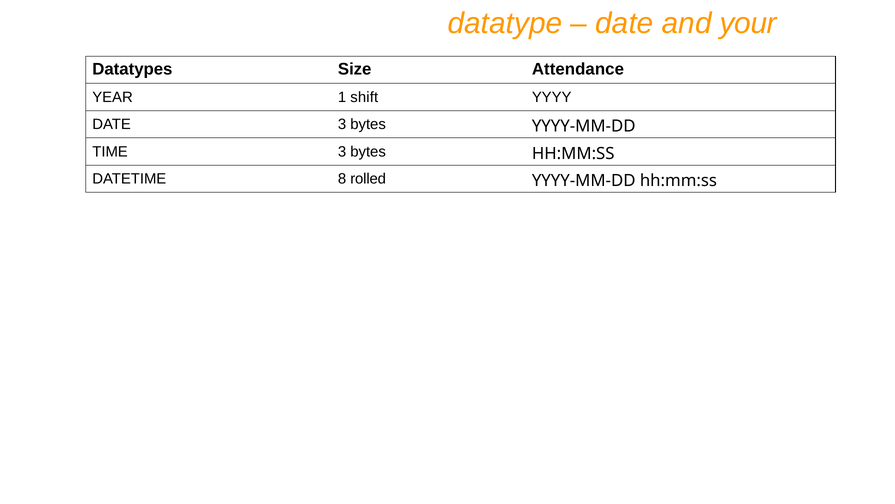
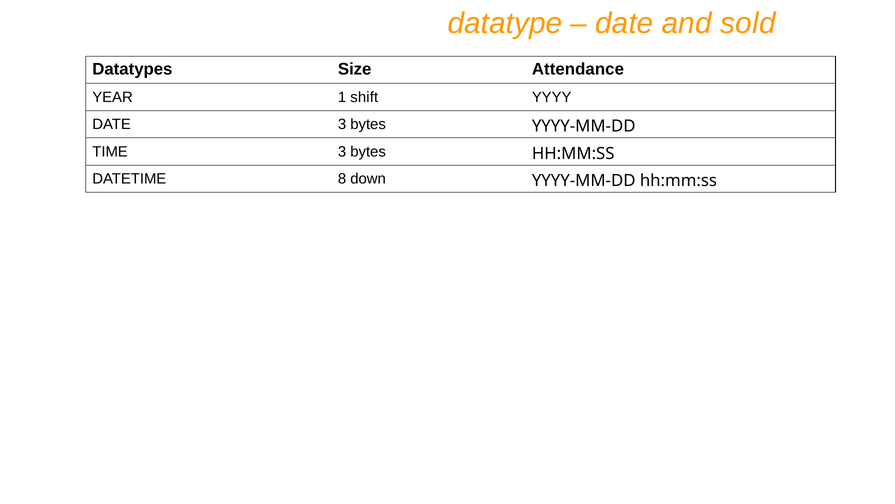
your: your -> sold
rolled: rolled -> down
